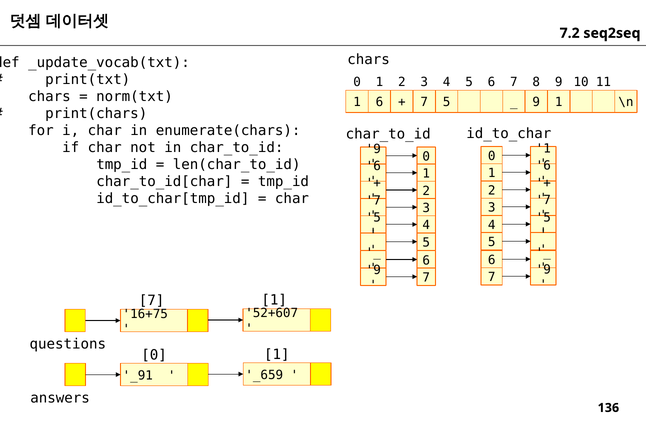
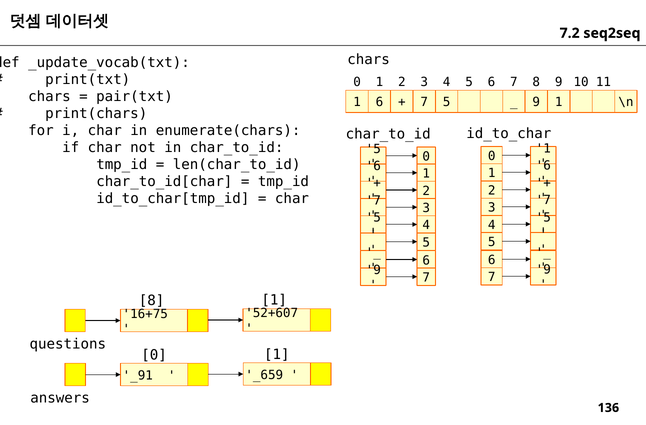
norm(txt: norm(txt -> pair(txt
9 at (373, 149): 9 -> 5
7 at (152, 300): 7 -> 8
